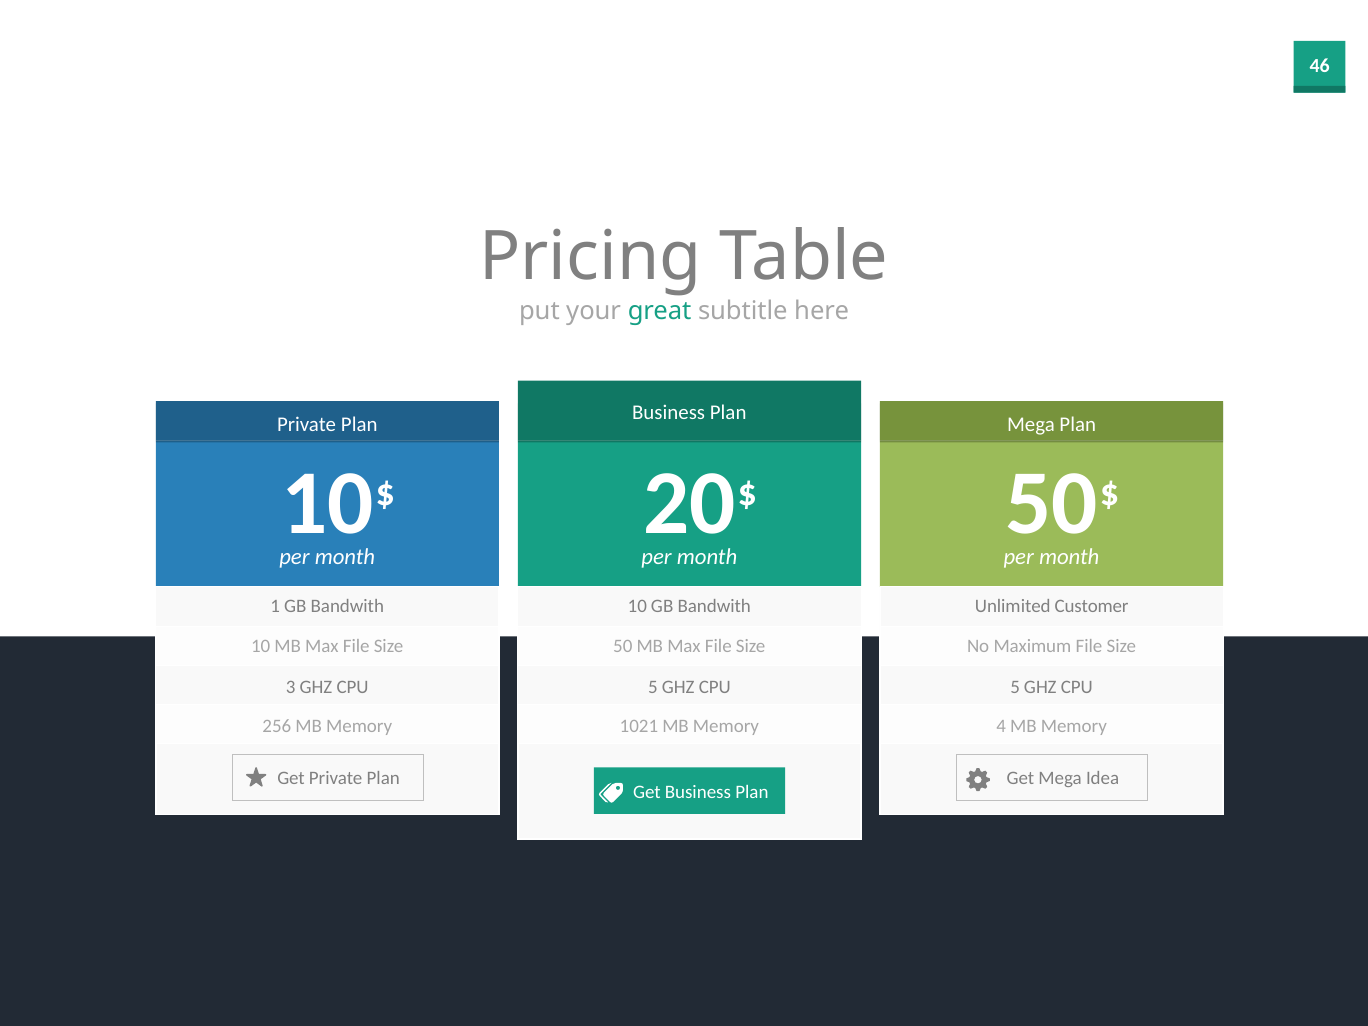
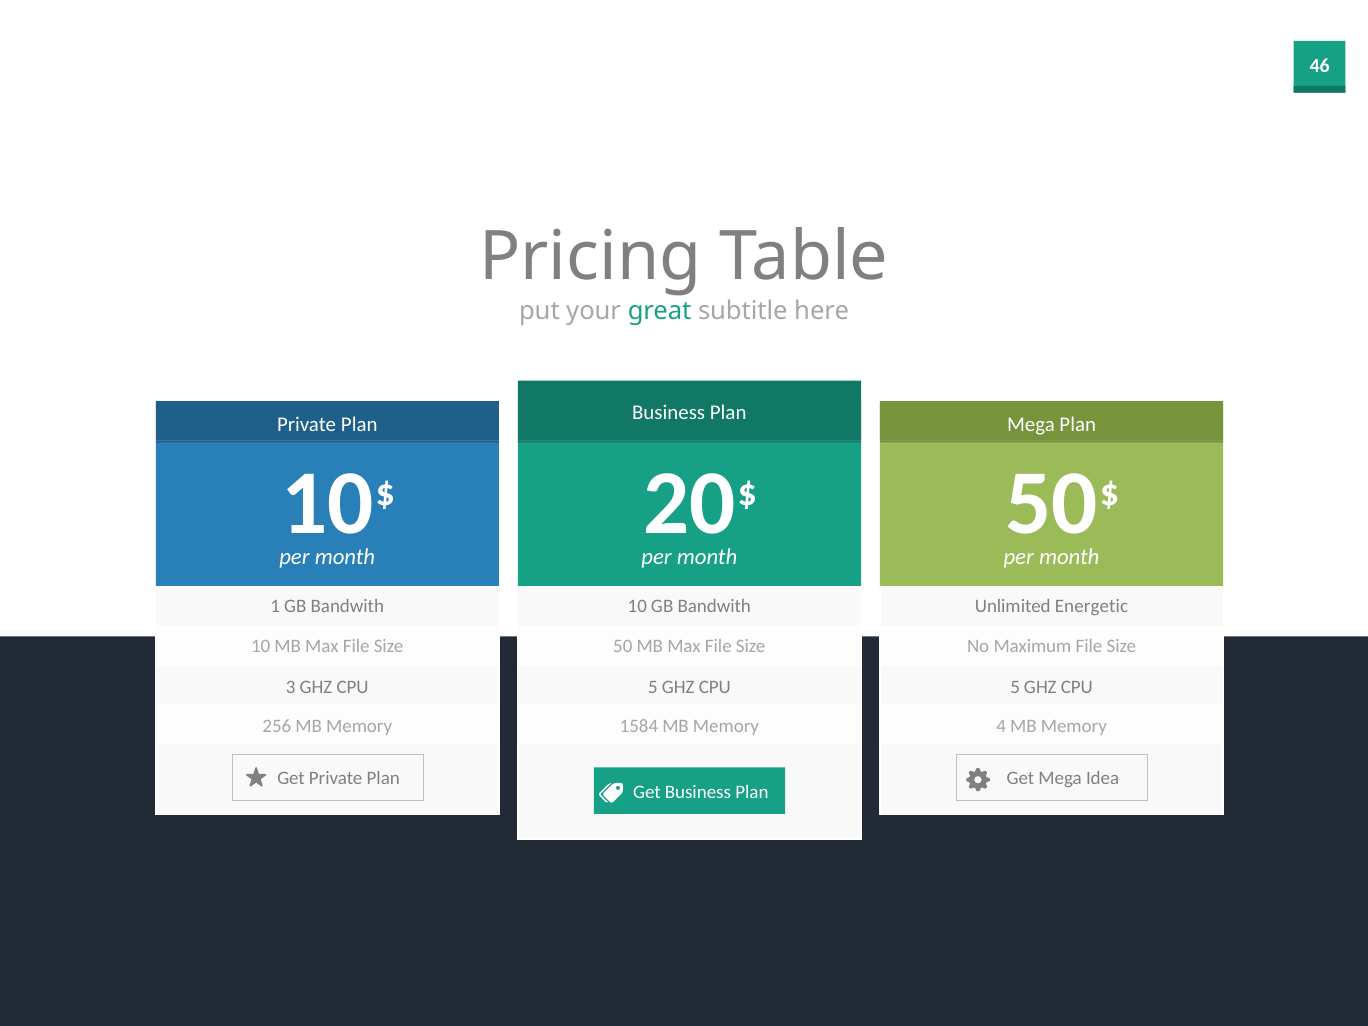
Customer: Customer -> Energetic
1021: 1021 -> 1584
